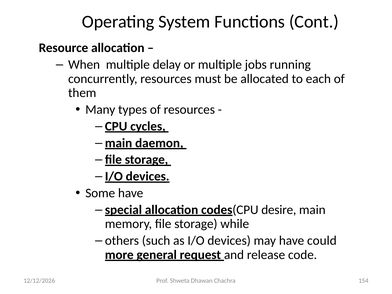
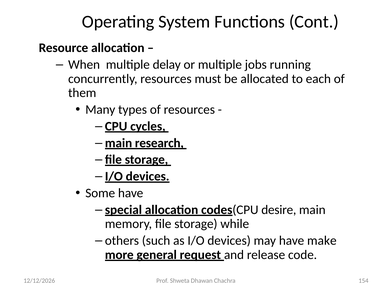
daemon: daemon -> research
could: could -> make
